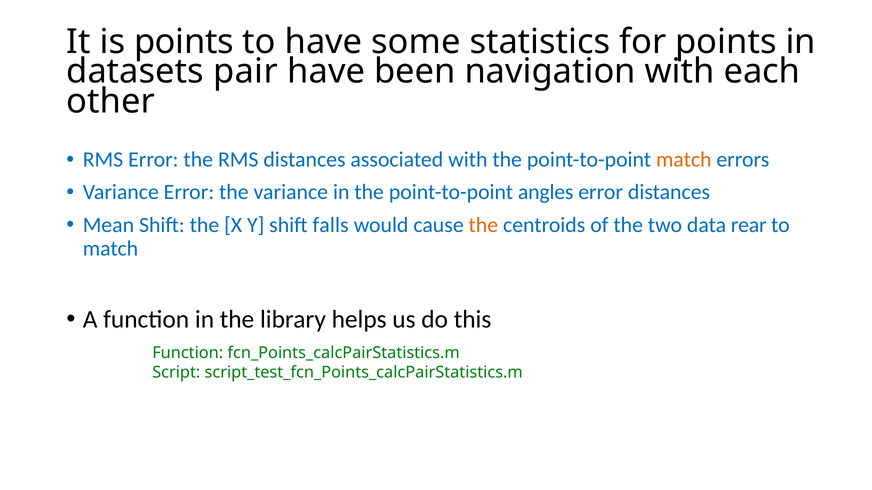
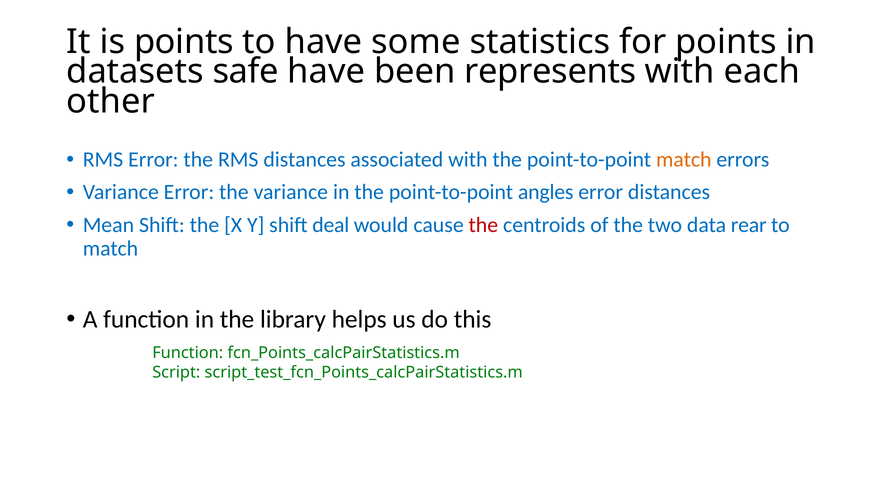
pair: pair -> safe
navigation: navigation -> represents
falls: falls -> deal
the at (483, 225) colour: orange -> red
